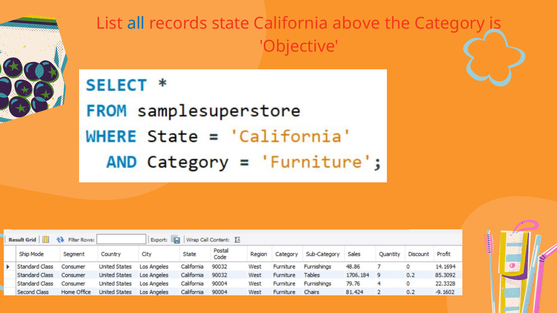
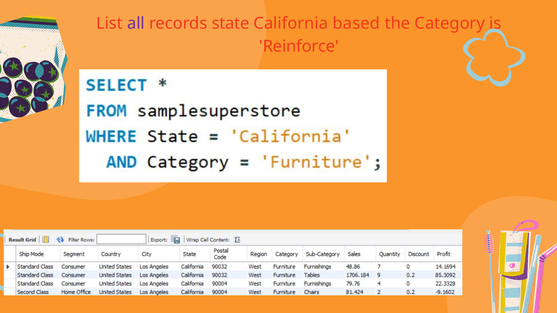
all colour: blue -> purple
above: above -> based
Objective: Objective -> Reinforce
